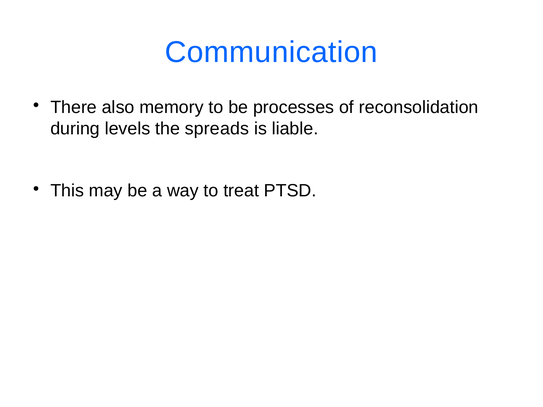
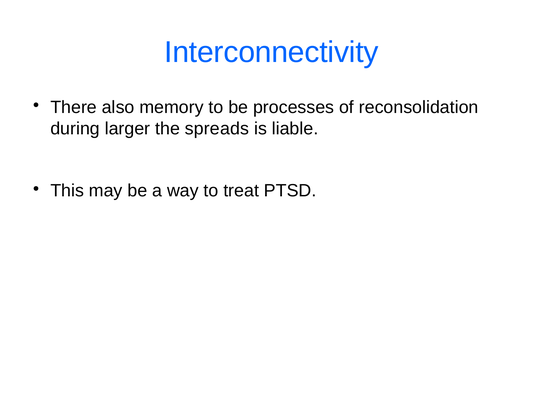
Communication: Communication -> Interconnectivity
levels: levels -> larger
